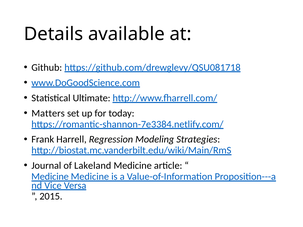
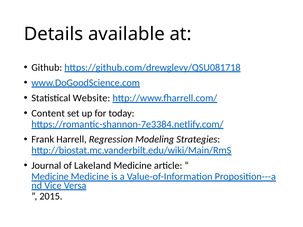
Ultimate: Ultimate -> Website
Matters: Matters -> Content
